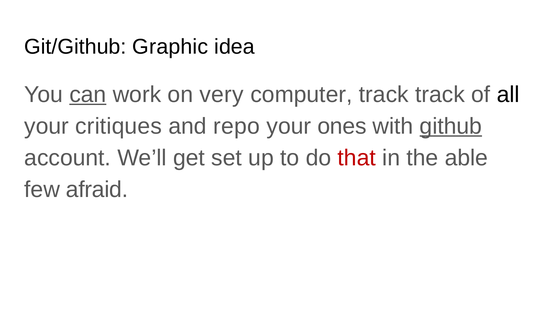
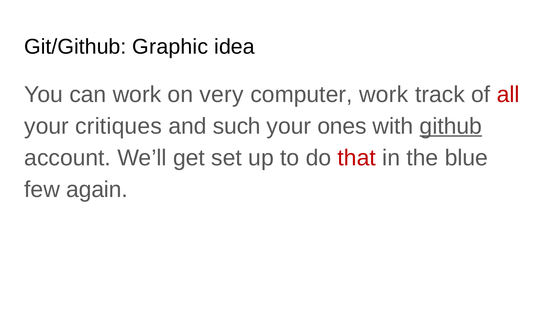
can underline: present -> none
computer track: track -> work
all colour: black -> red
repo: repo -> such
able: able -> blue
afraid: afraid -> again
